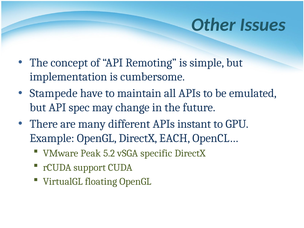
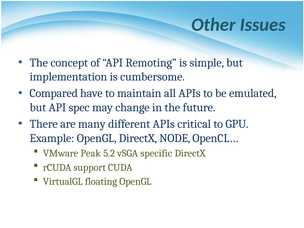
Stampede: Stampede -> Compared
instant: instant -> critical
EACH: EACH -> NODE
